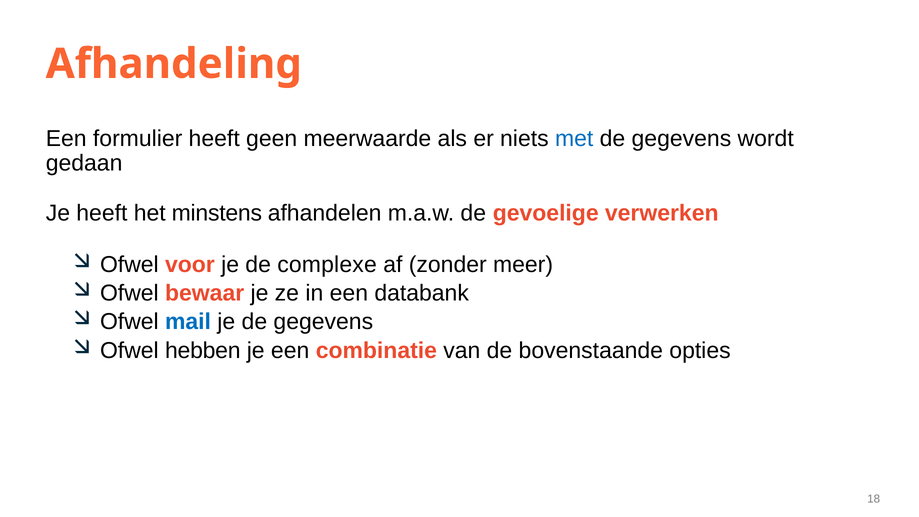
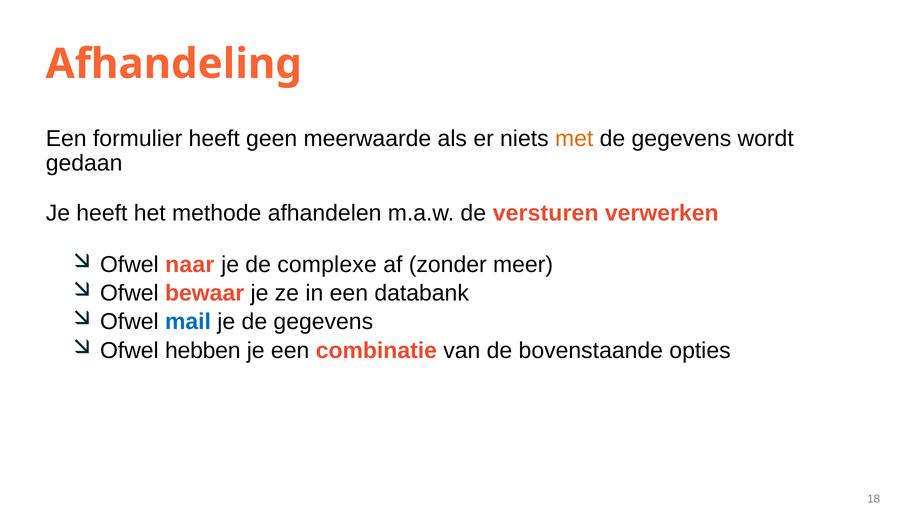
met colour: blue -> orange
minstens: minstens -> methode
gevoelige: gevoelige -> versturen
voor: voor -> naar
